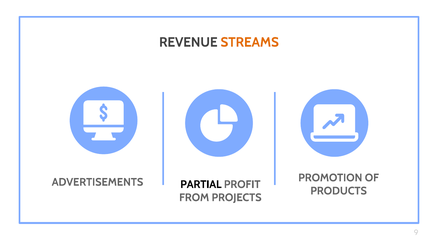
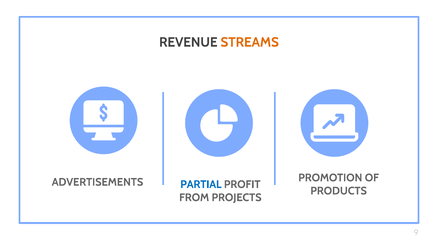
PARTIAL colour: black -> blue
